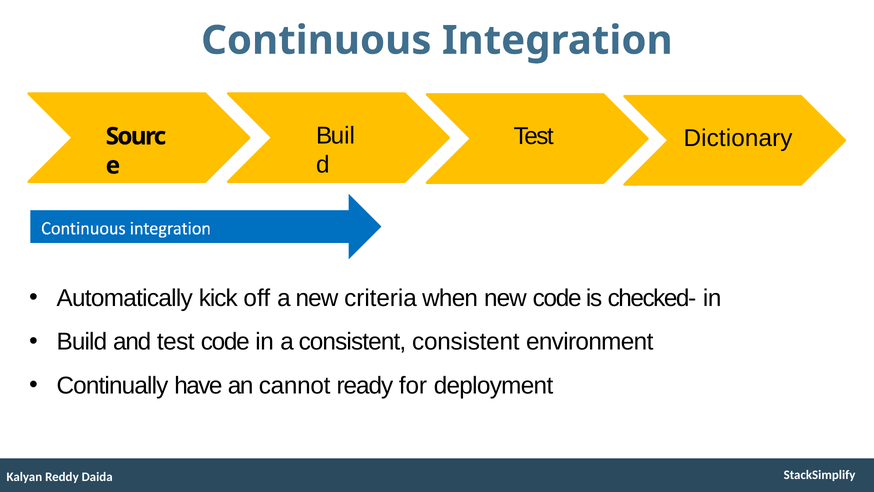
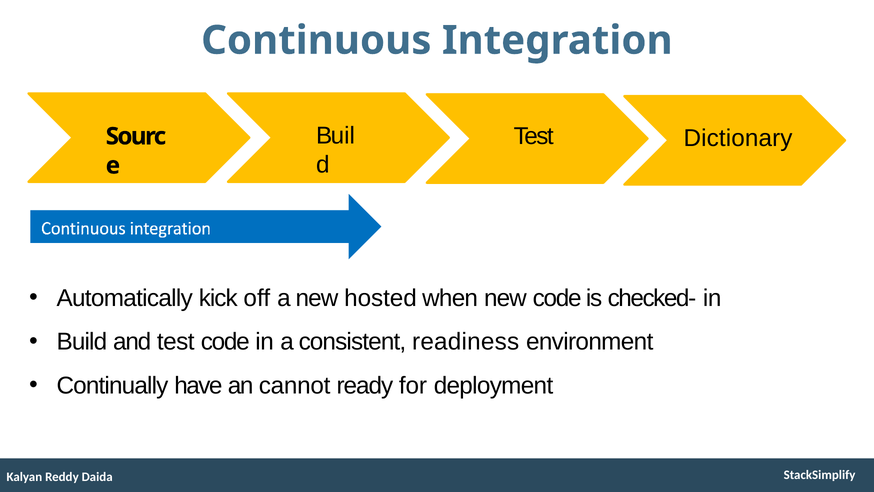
criteria: criteria -> hosted
consistent consistent: consistent -> readiness
